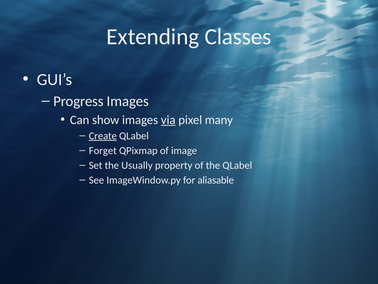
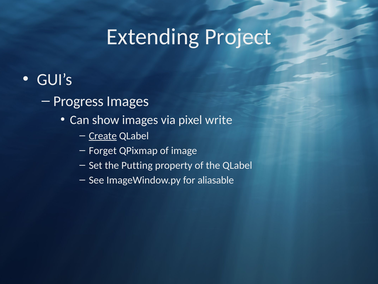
Classes: Classes -> Project
via underline: present -> none
many: many -> write
Usually: Usually -> Putting
